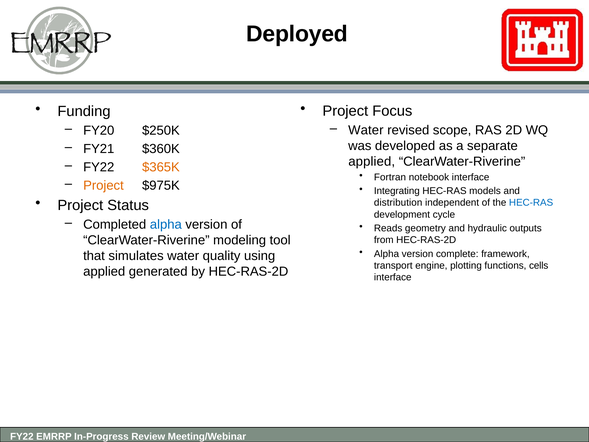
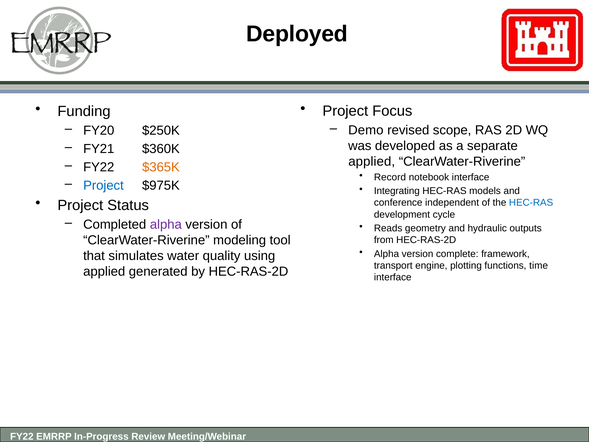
Water at (366, 130): Water -> Demo
Fortran: Fortran -> Record
Project at (103, 185) colour: orange -> blue
distribution: distribution -> conference
alpha at (166, 224) colour: blue -> purple
cells: cells -> time
